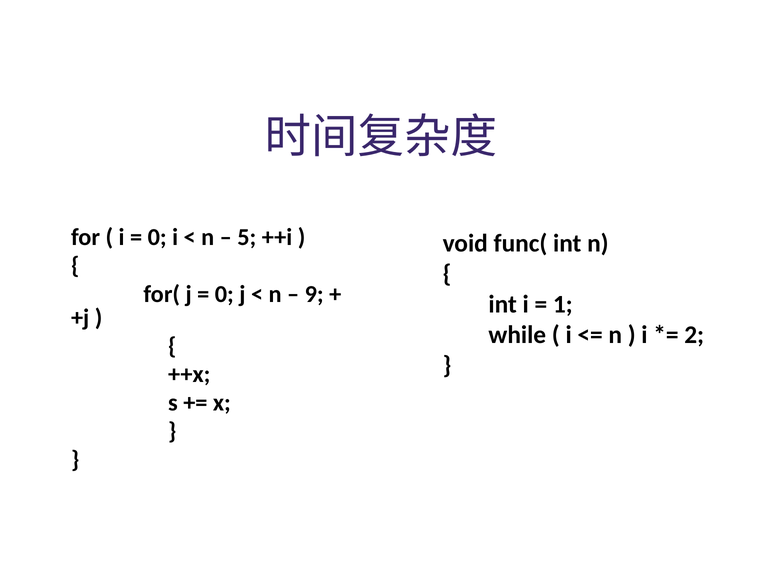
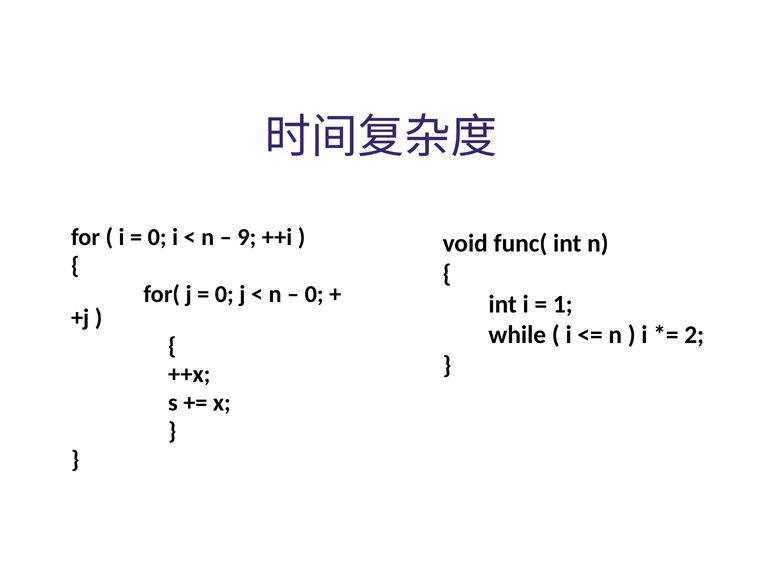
5: 5 -> 9
9 at (314, 294): 9 -> 0
